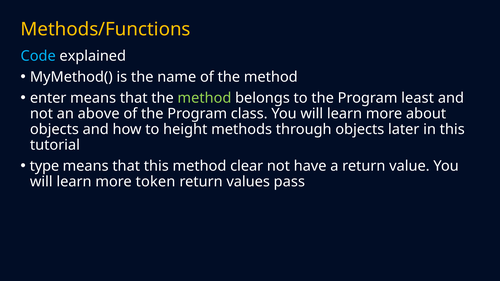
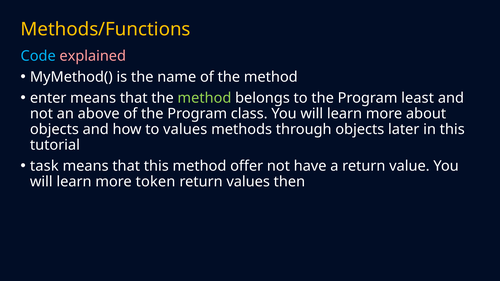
explained colour: white -> pink
to height: height -> values
type: type -> task
clear: clear -> offer
pass: pass -> then
